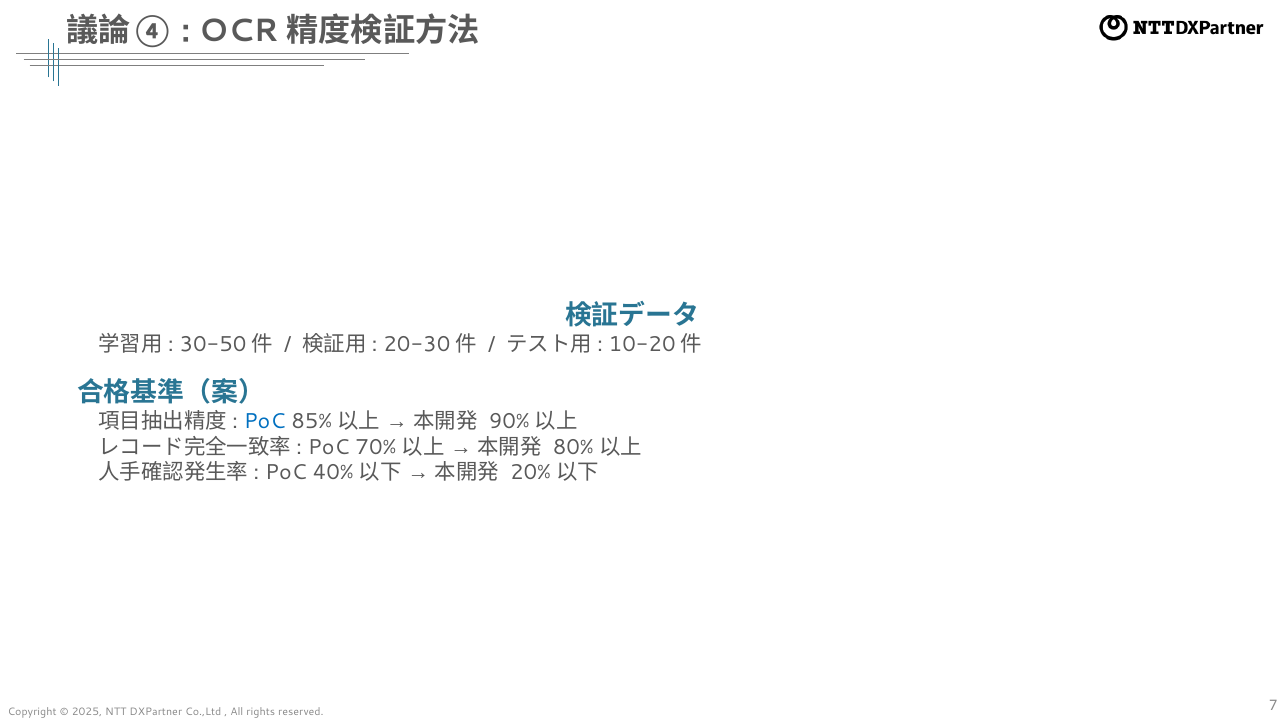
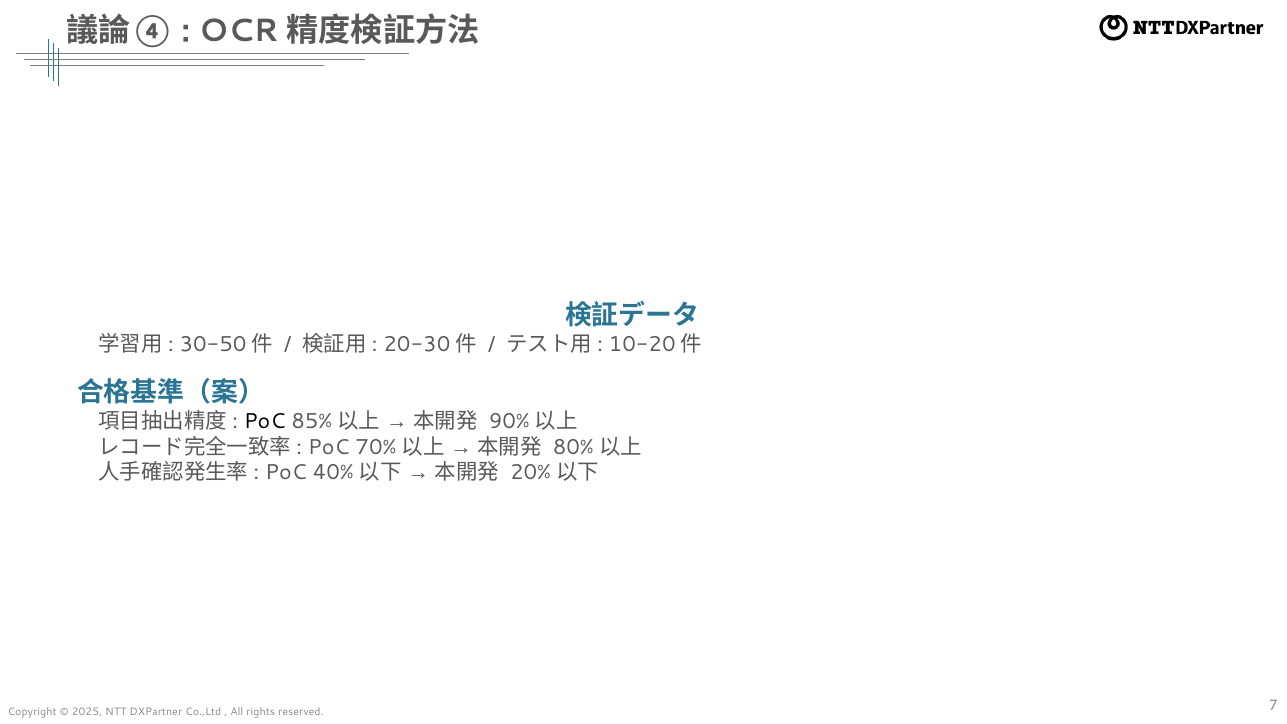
PoC at (265, 421) colour: blue -> black
